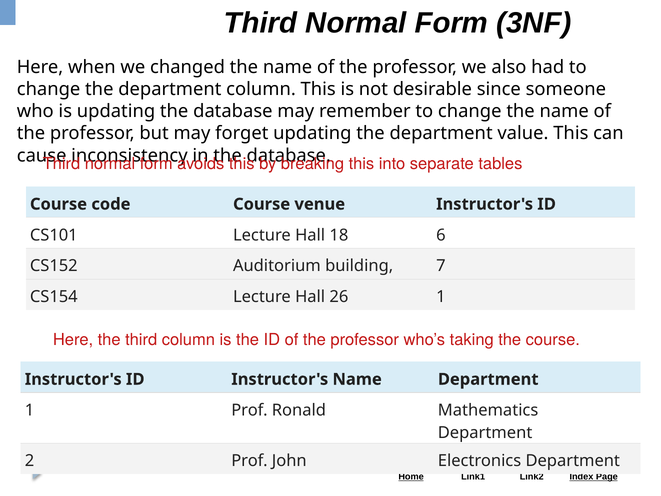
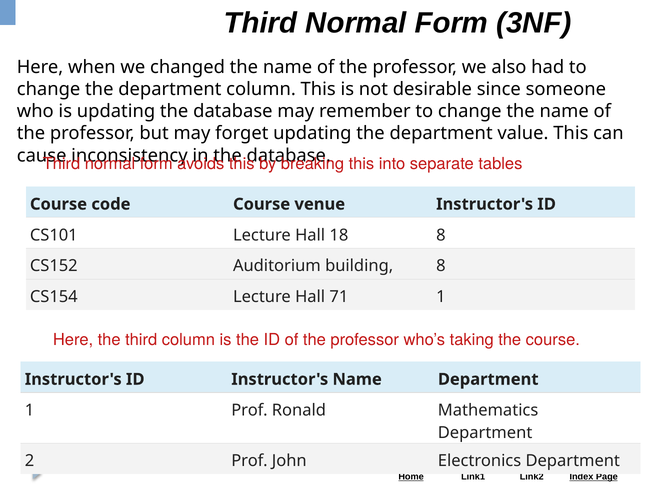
18 6: 6 -> 8
building 7: 7 -> 8
26: 26 -> 71
